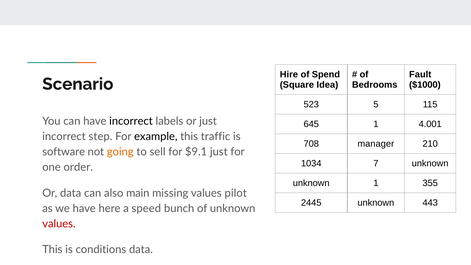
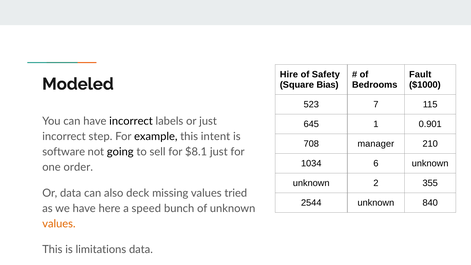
Spend: Spend -> Safety
Scenario: Scenario -> Modeled
Idea: Idea -> Bias
5: 5 -> 7
4.001: 4.001 -> 0.901
traffic: traffic -> intent
going colour: orange -> black
$9.1: $9.1 -> $8.1
7: 7 -> 6
unknown 1: 1 -> 2
main: main -> deck
pilot: pilot -> tried
2445: 2445 -> 2544
443: 443 -> 840
values at (59, 224) colour: red -> orange
conditions: conditions -> limitations
